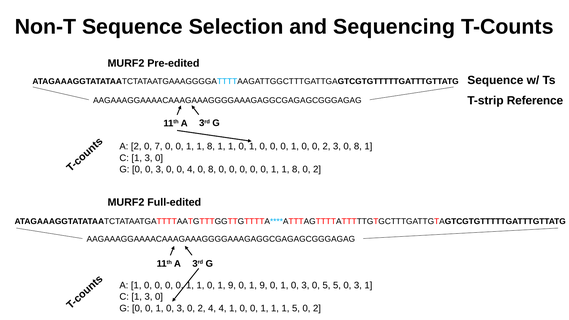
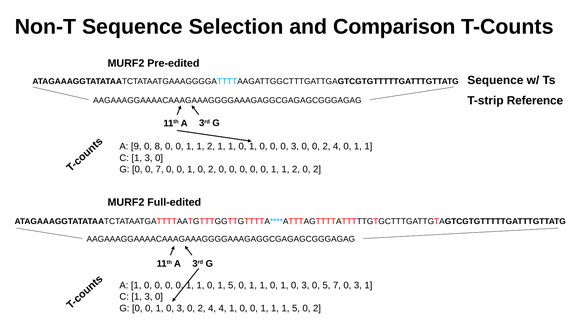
Sequencing: Sequencing -> Comparison
A 2: 2 -> 9
7: 7 -> 8
8 at (211, 147): 8 -> 2
1 at (295, 147): 1 -> 3
0 0 2 3: 3 -> 4
8 at (358, 147): 8 -> 1
0 0 3: 3 -> 7
4 at (191, 169): 4 -> 1
8 at (212, 169): 8 -> 2
8 at (296, 169): 8 -> 2
1 0 1 9: 9 -> 5
9 at (263, 286): 9 -> 1
5 5: 5 -> 7
